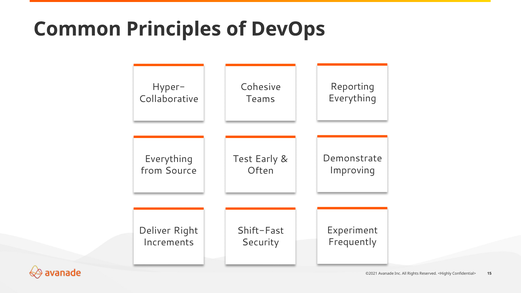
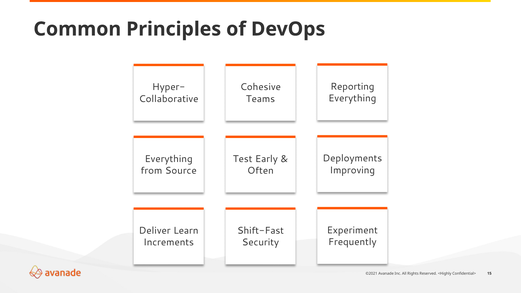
Demonstrate: Demonstrate -> Deployments
Right: Right -> Learn
